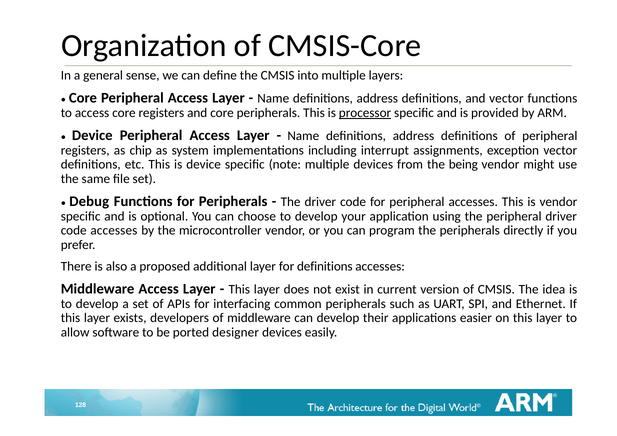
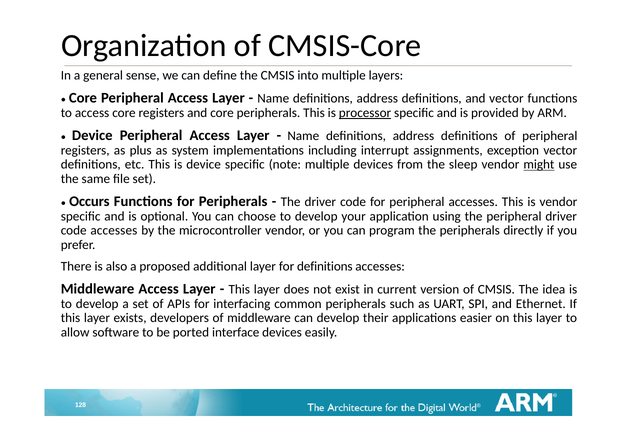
chip: chip -> plus
being: being -> sleep
might underline: none -> present
Debug: Debug -> Occurs
designer: designer -> interface
